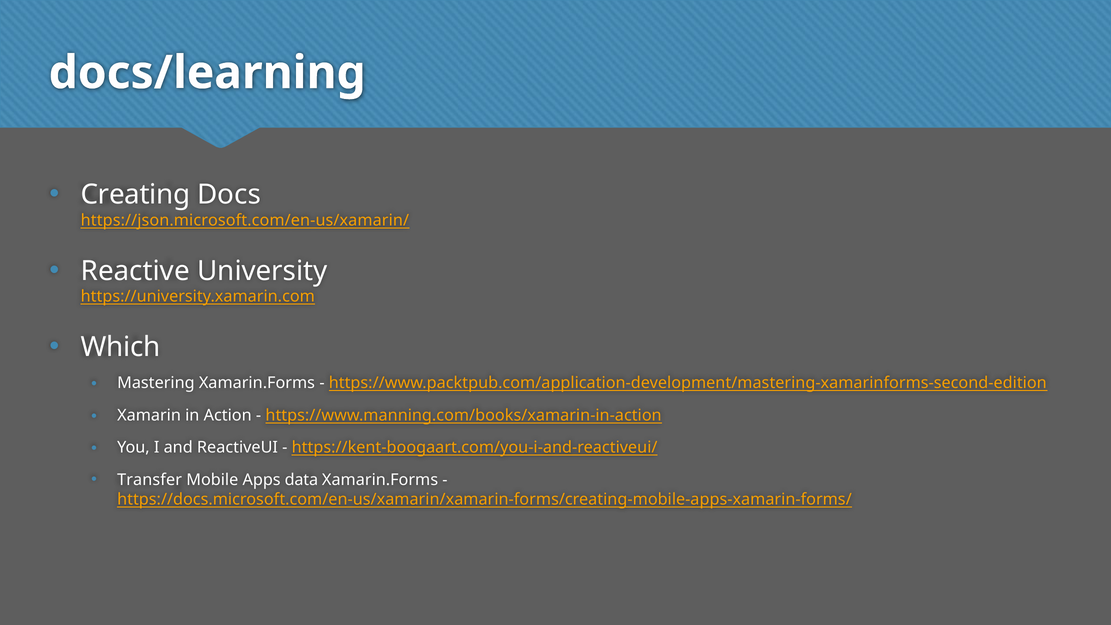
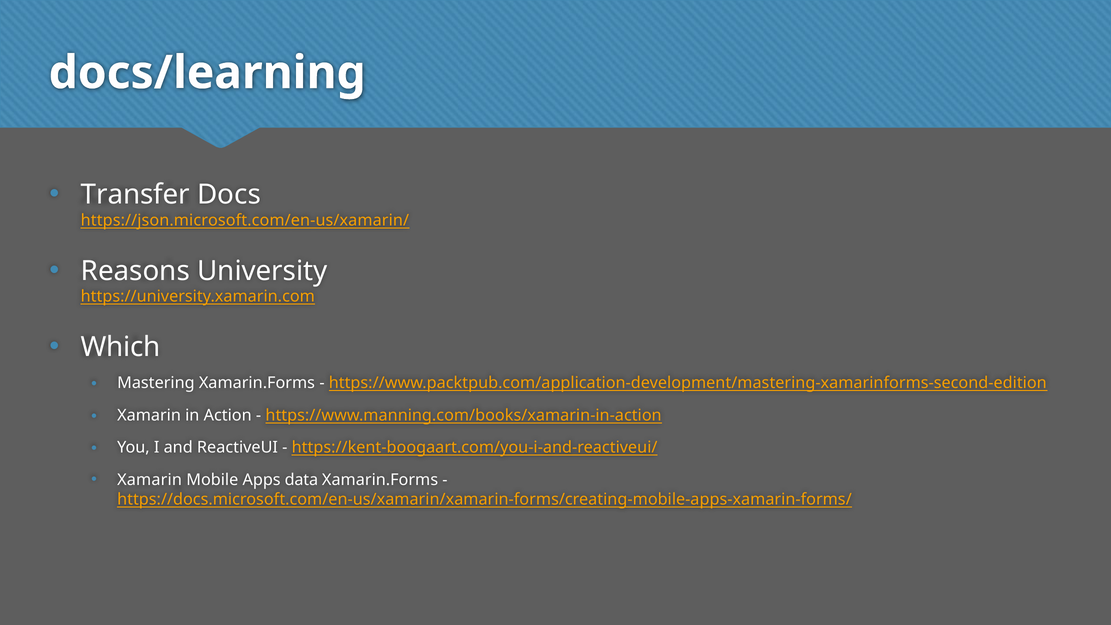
Creating: Creating -> Transfer
Reactive: Reactive -> Reasons
Transfer at (150, 480): Transfer -> Xamarin
